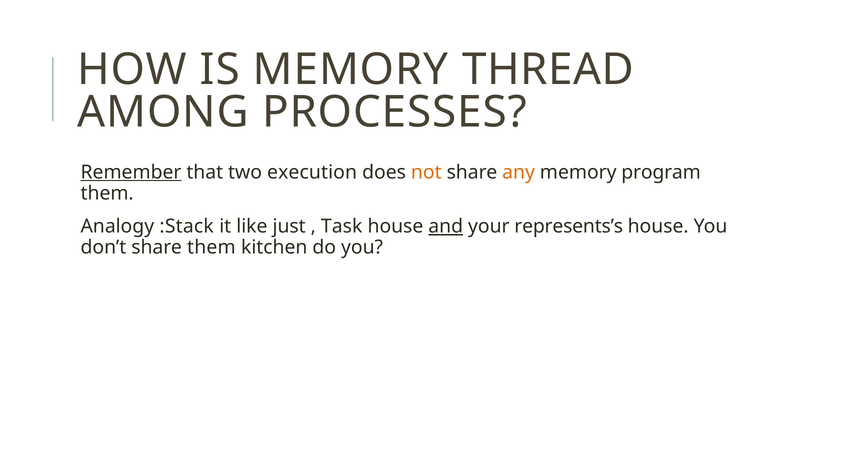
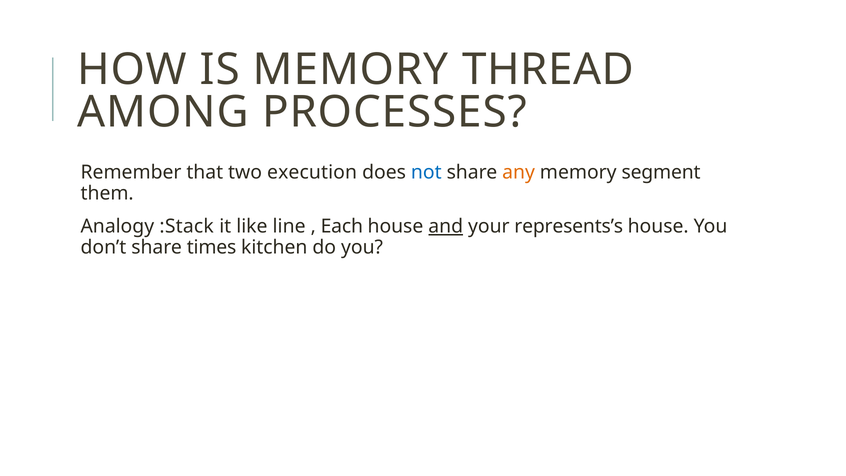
Remember underline: present -> none
not colour: orange -> blue
program: program -> segment
just: just -> line
Task: Task -> Each
share them: them -> times
